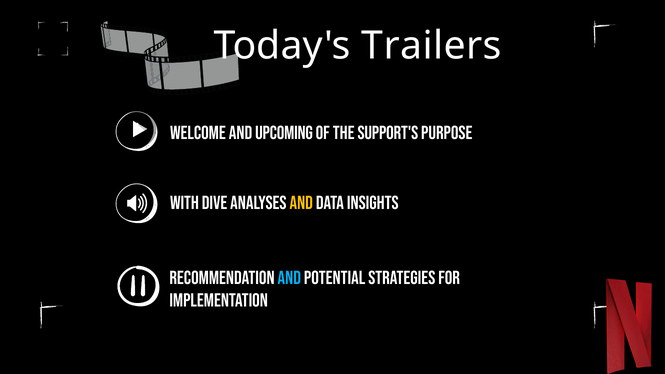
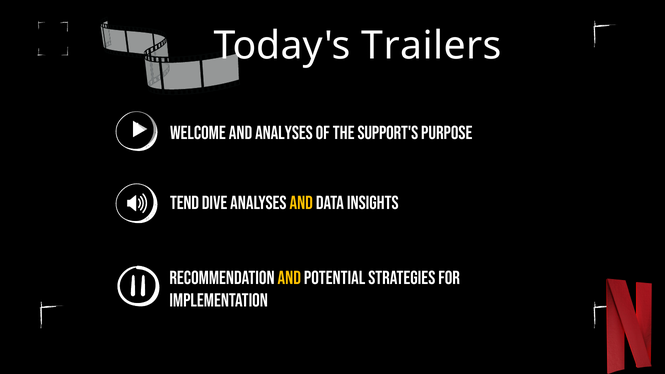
and upcoming: upcoming -> analyses
With: With -> Tend
and at (289, 278) colour: light blue -> yellow
